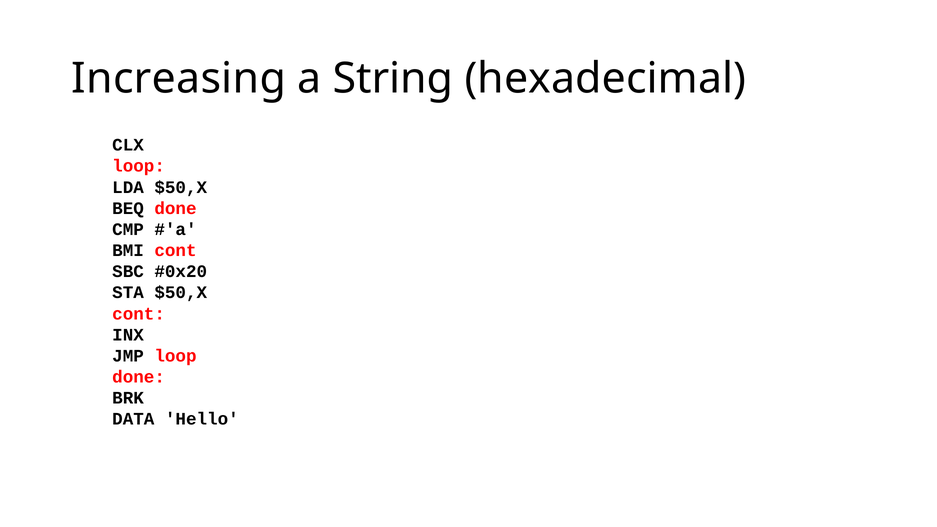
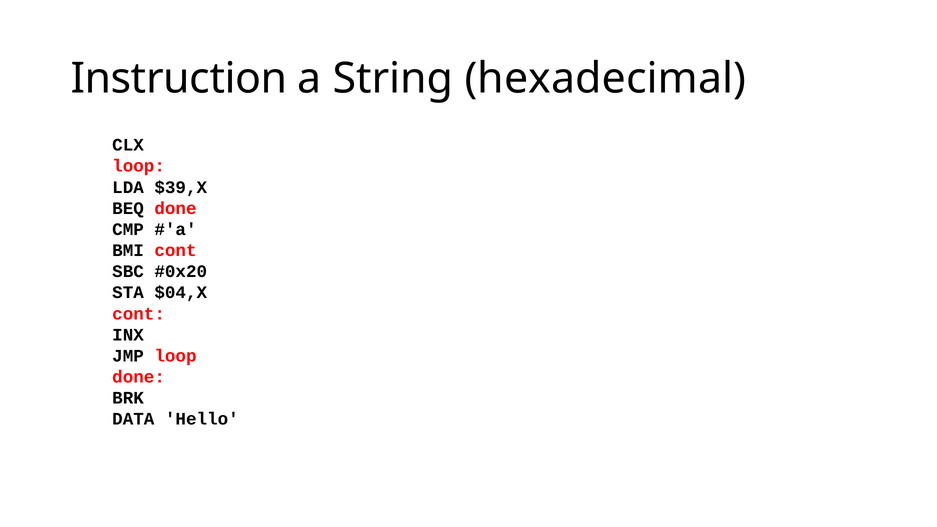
Increasing: Increasing -> Instruction
LDA $50,X: $50,X -> $39,X
STA $50,X: $50,X -> $04,X
